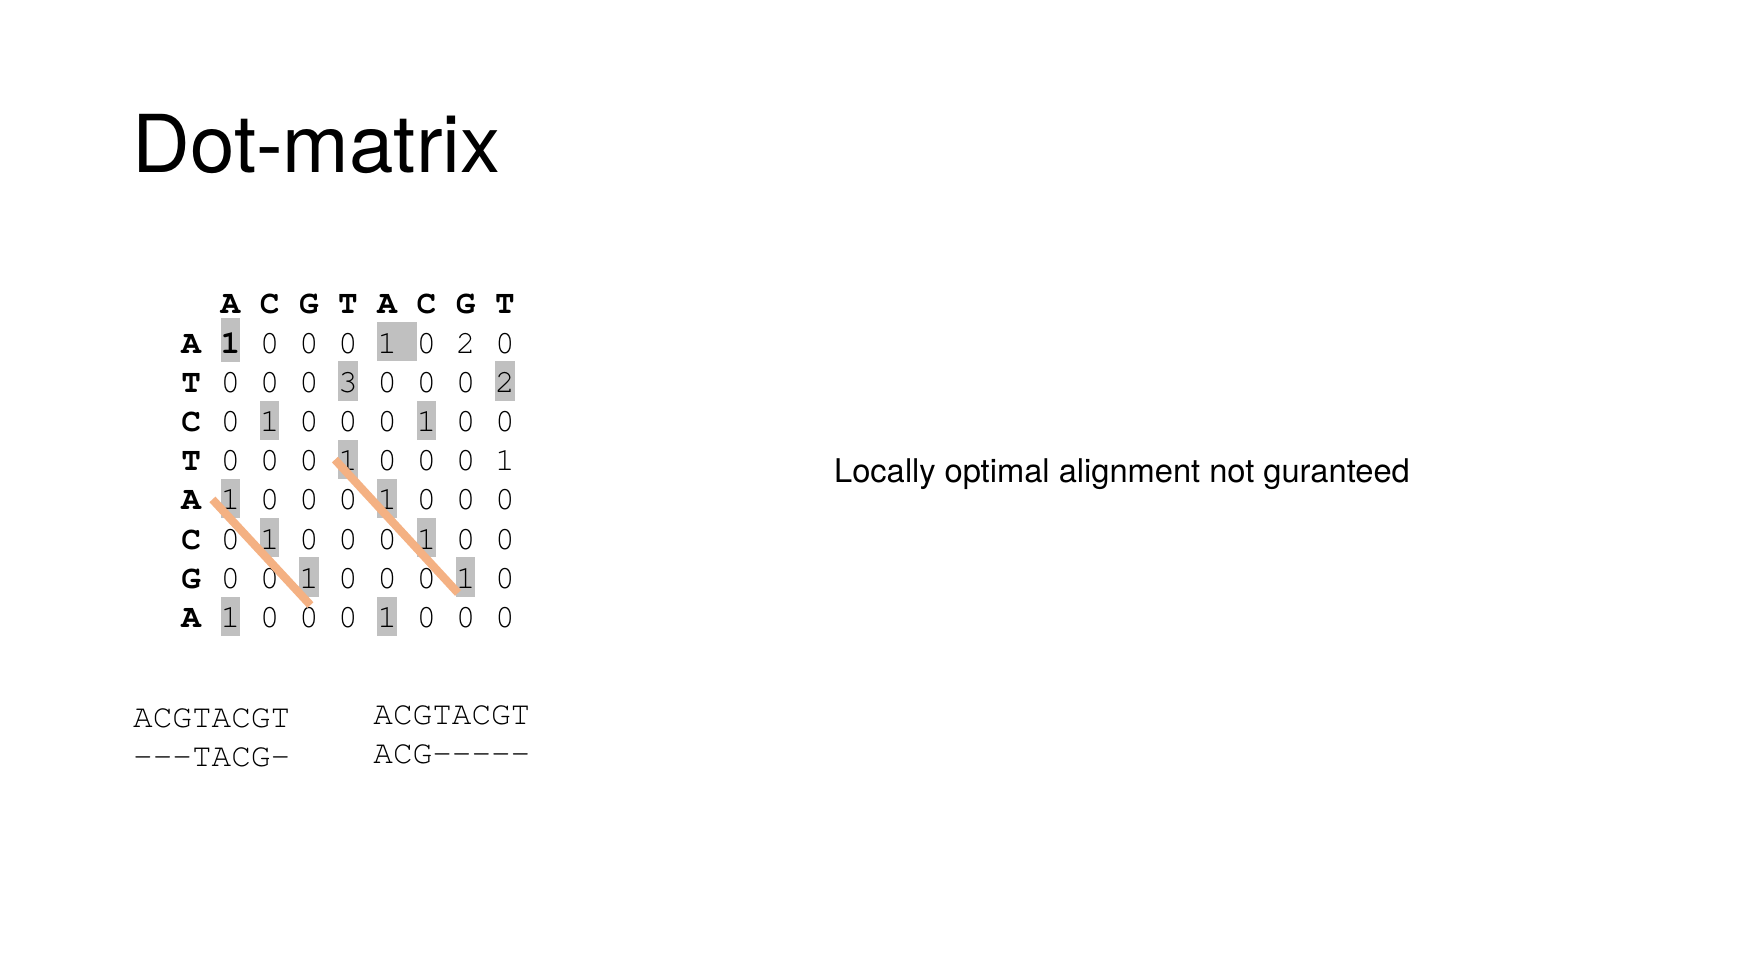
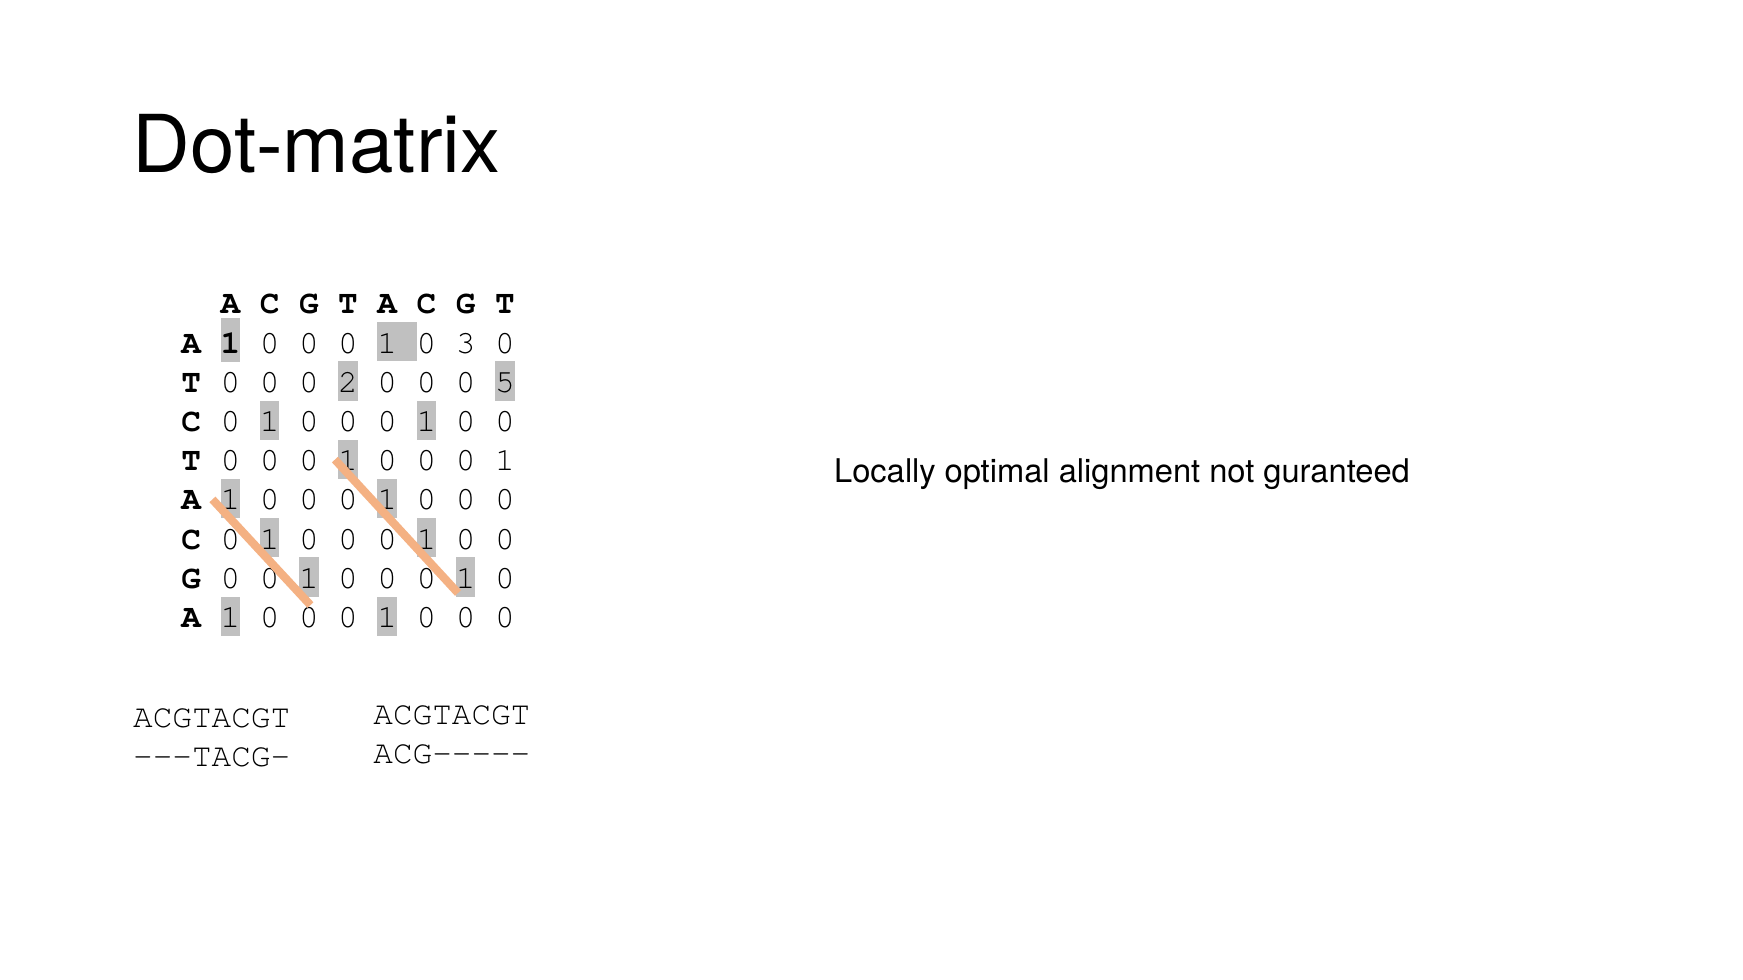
1 0 2: 2 -> 3
3: 3 -> 2
0 0 2: 2 -> 5
